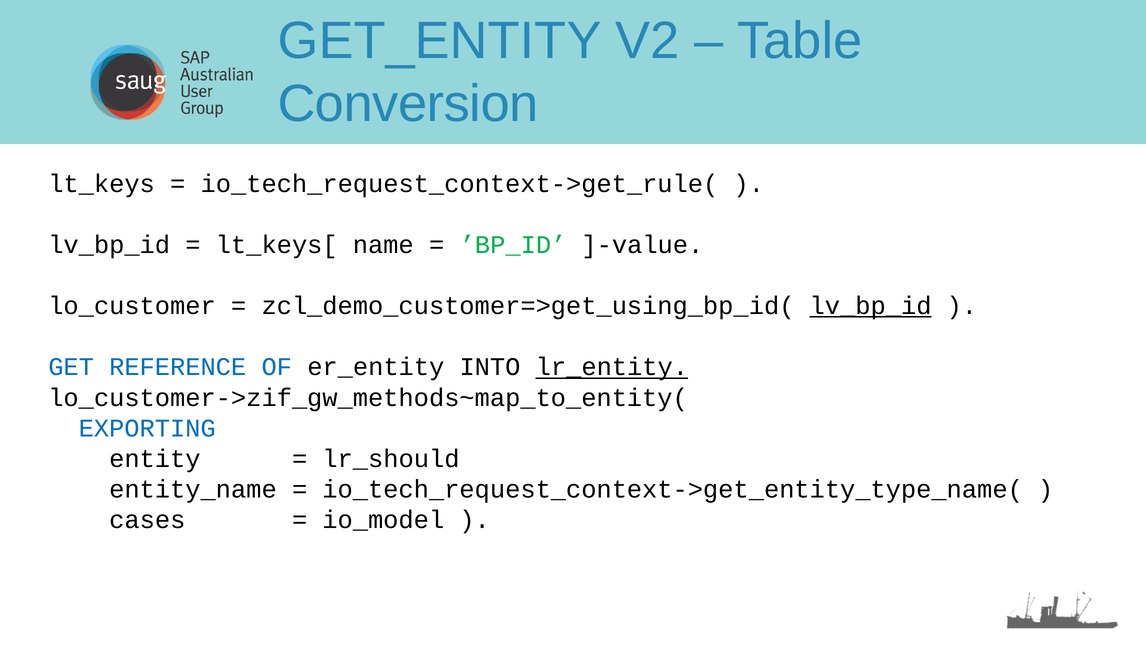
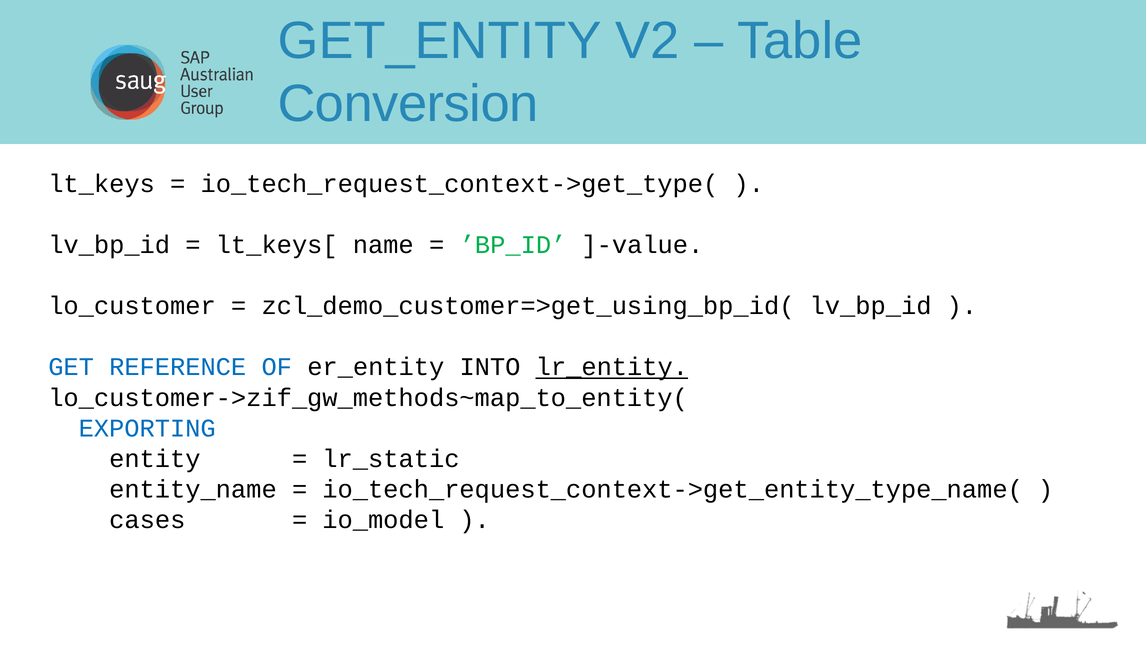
io_tech_request_context->get_rule(: io_tech_request_context->get_rule( -> io_tech_request_context->get_type(
lv_bp_id at (871, 306) underline: present -> none
lr_should: lr_should -> lr_static
